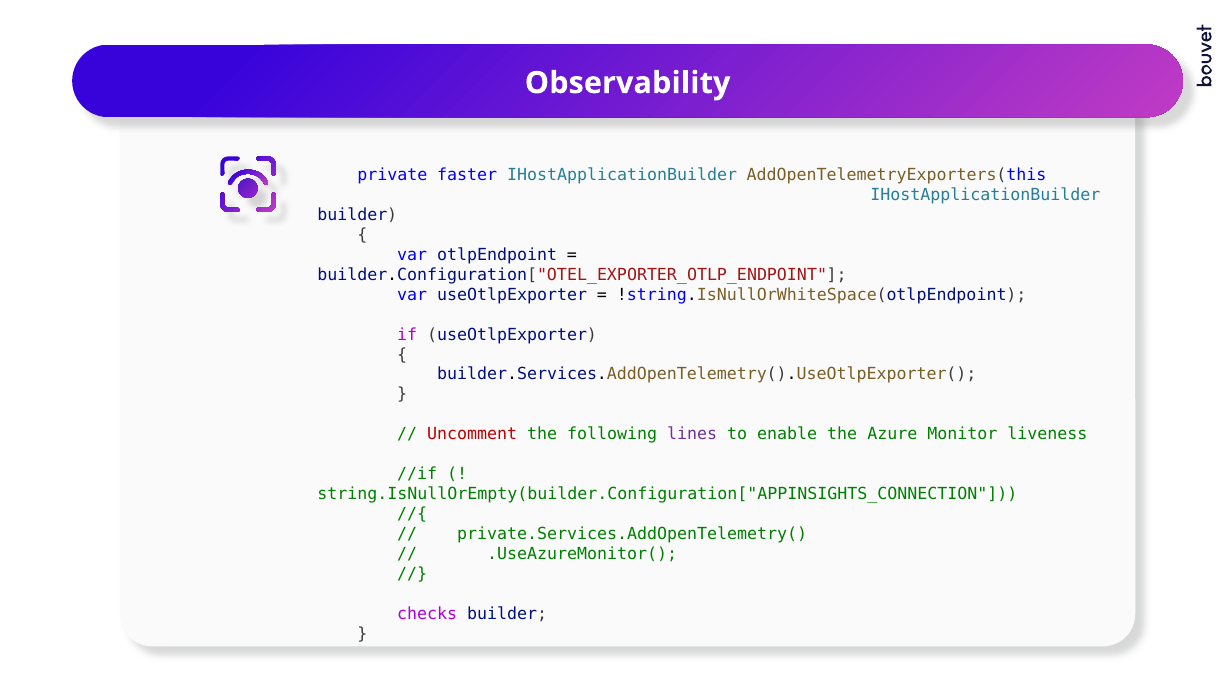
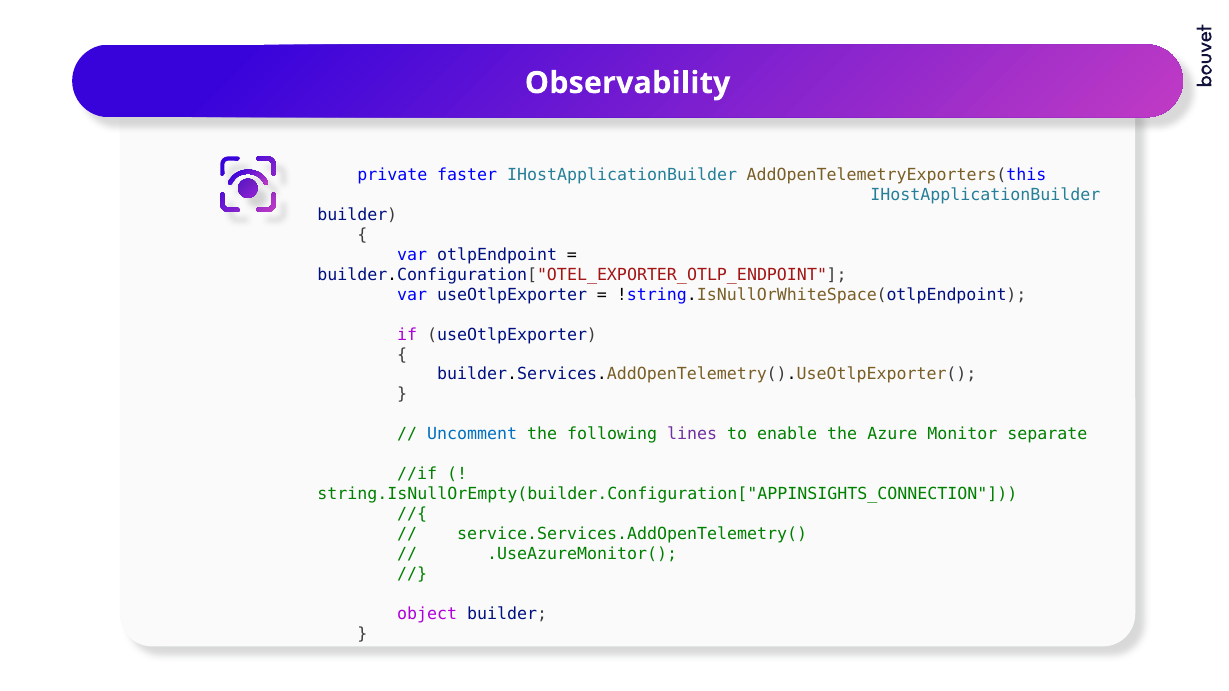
Uncomment colour: red -> blue
liveness: liveness -> separate
private.Services.AddOpenTelemetry(: private.Services.AddOpenTelemetry( -> service.Services.AddOpenTelemetry(
checks: checks -> object
